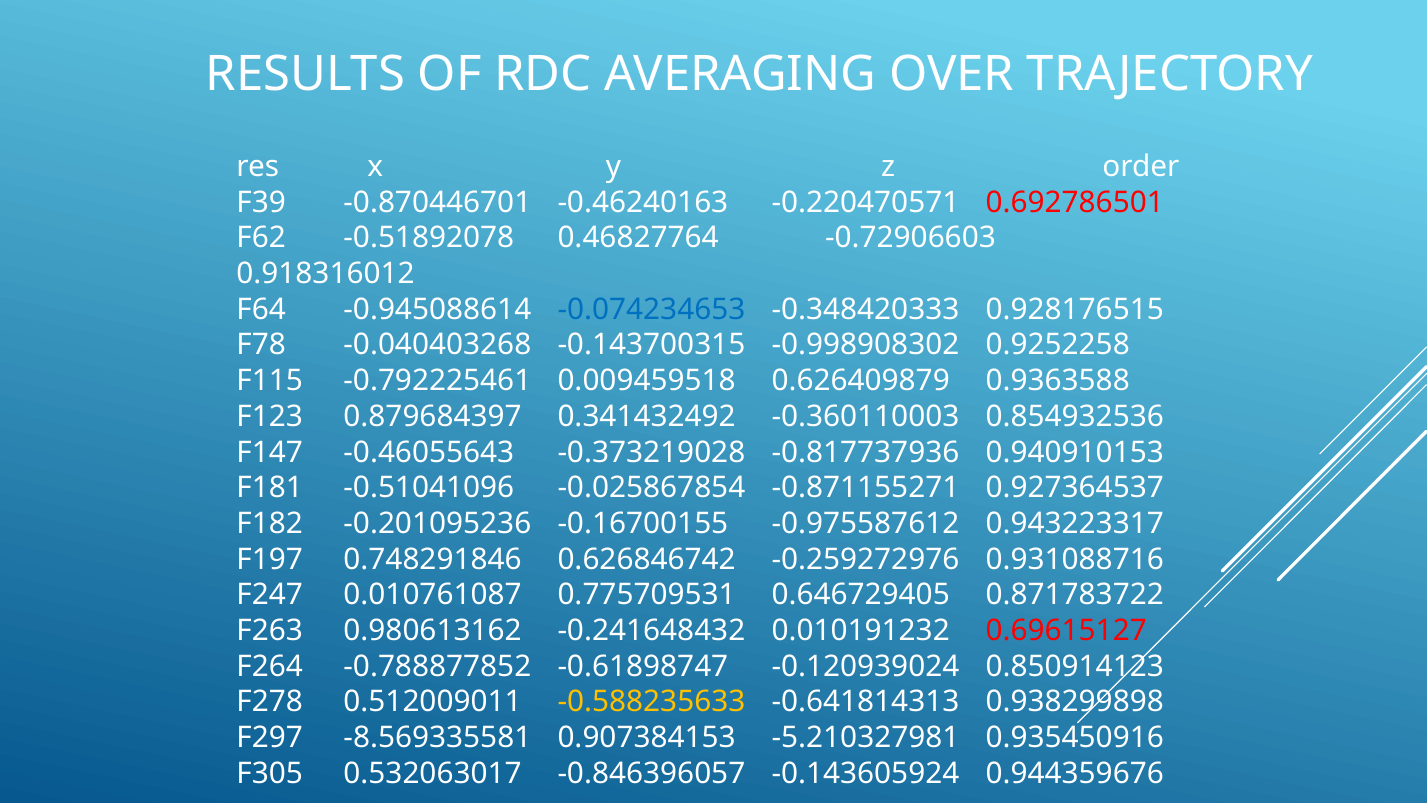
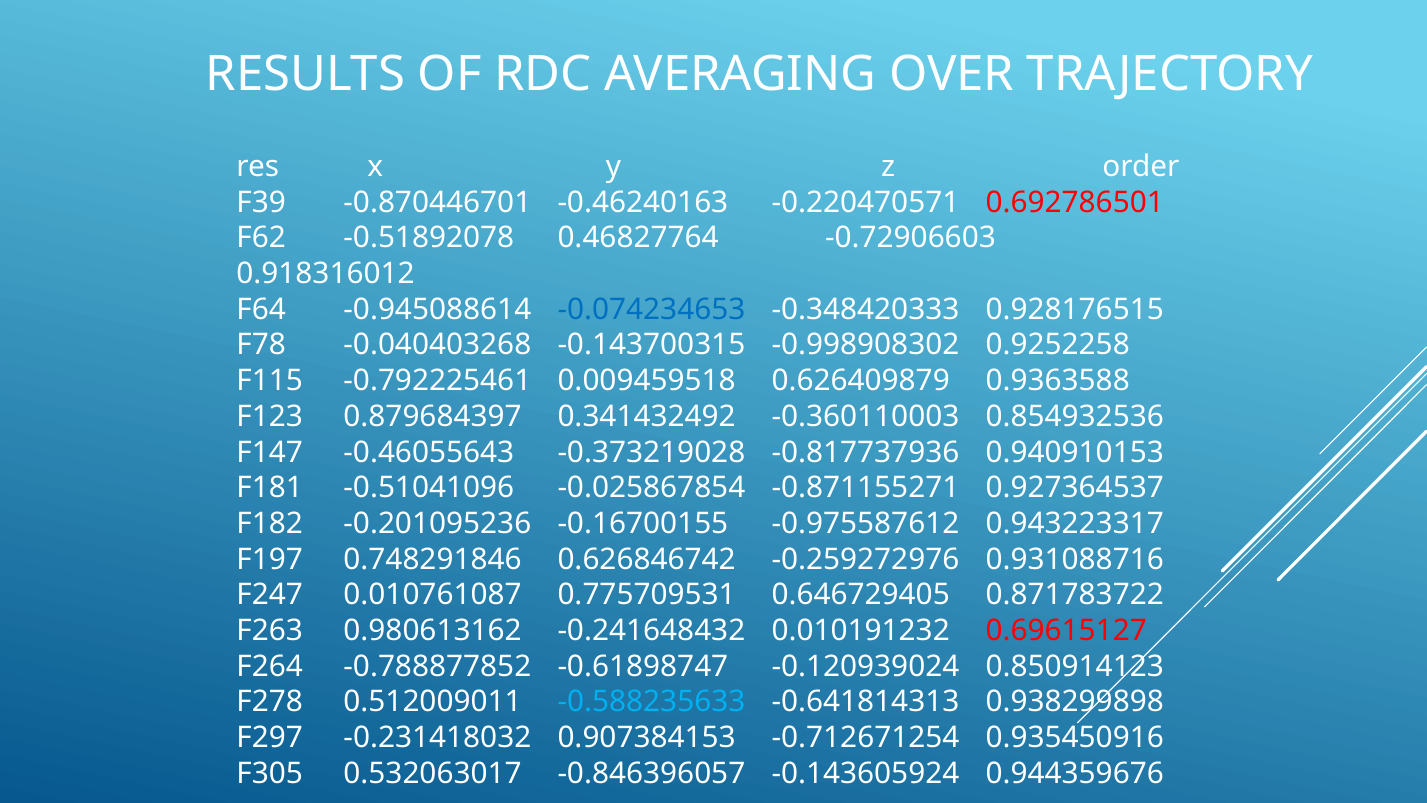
-0.588235633 colour: yellow -> light blue
-8.569335581: -8.569335581 -> -0.231418032
-5.210327981: -5.210327981 -> -0.712671254
